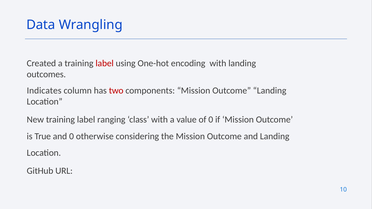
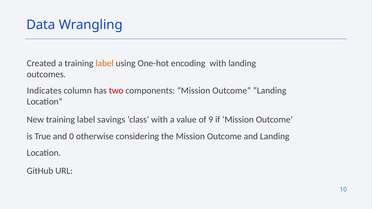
label at (105, 63) colour: red -> orange
ranging: ranging -> savings
of 0: 0 -> 9
